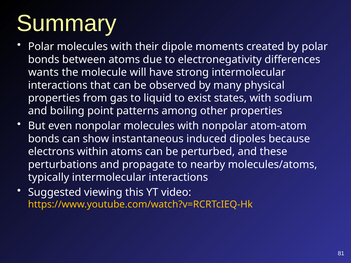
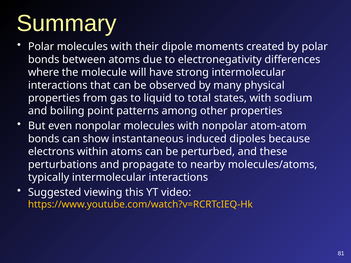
wants: wants -> where
exist: exist -> total
